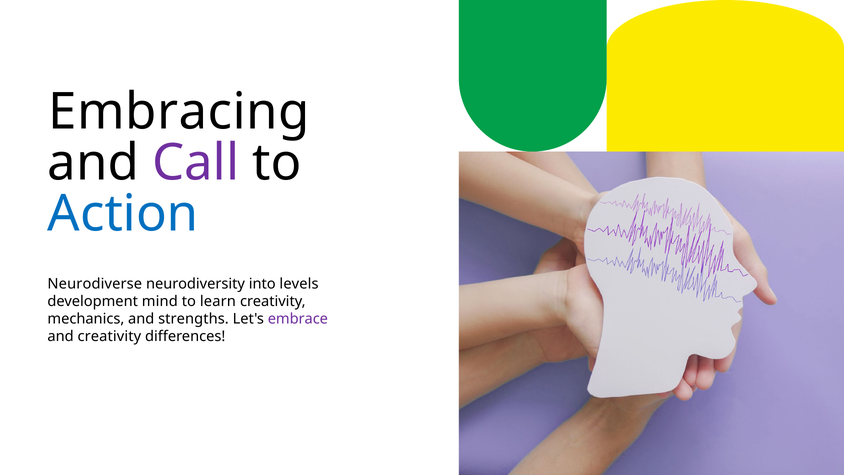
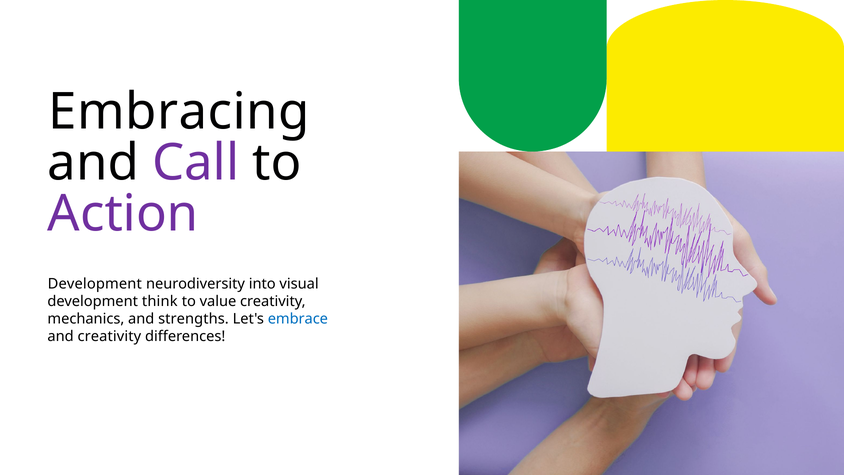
Action colour: blue -> purple
Neurodiverse at (95, 284): Neurodiverse -> Development
levels: levels -> visual
mind: mind -> think
learn: learn -> value
embrace colour: purple -> blue
